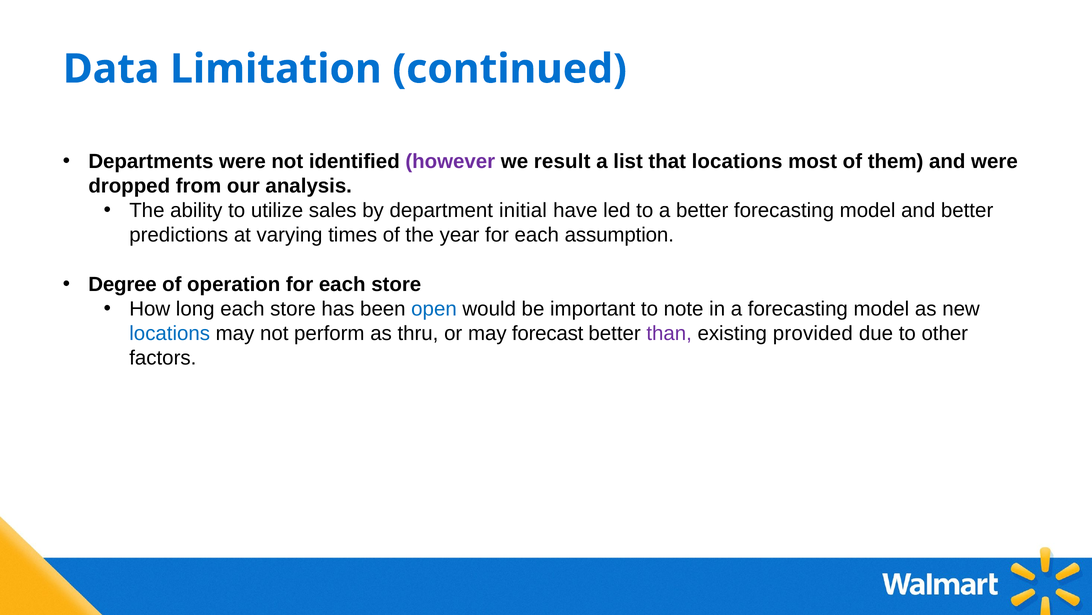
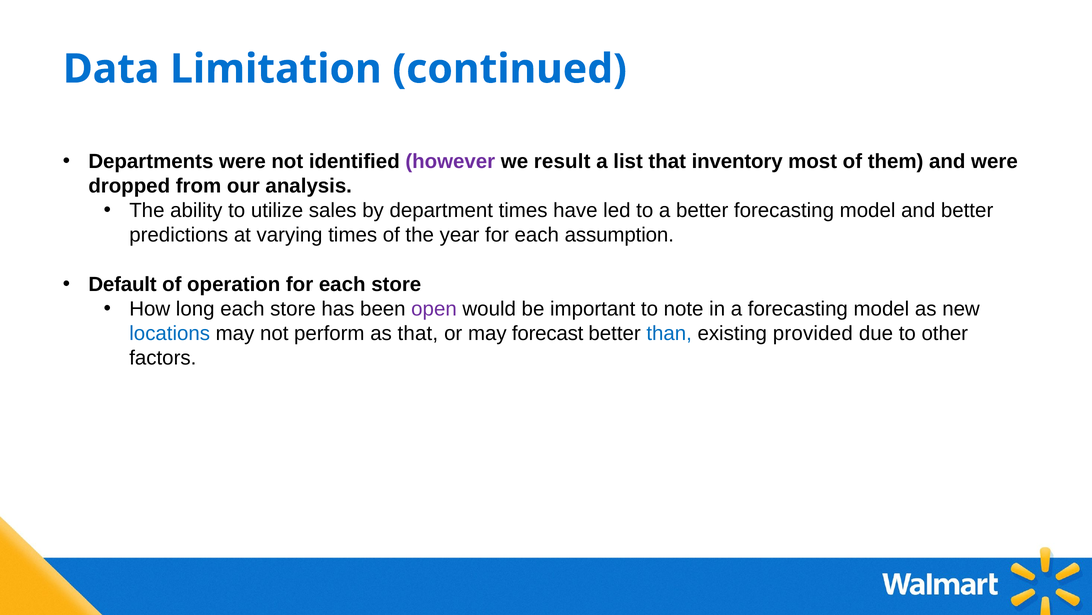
that locations: locations -> inventory
department initial: initial -> times
Degree: Degree -> Default
open colour: blue -> purple
as thru: thru -> that
than colour: purple -> blue
